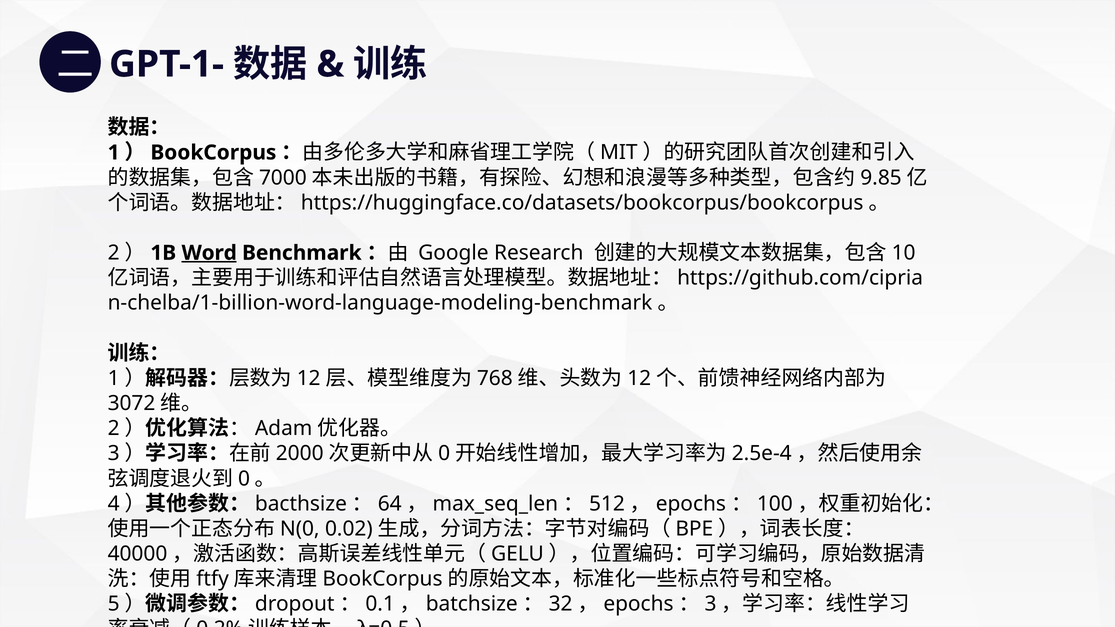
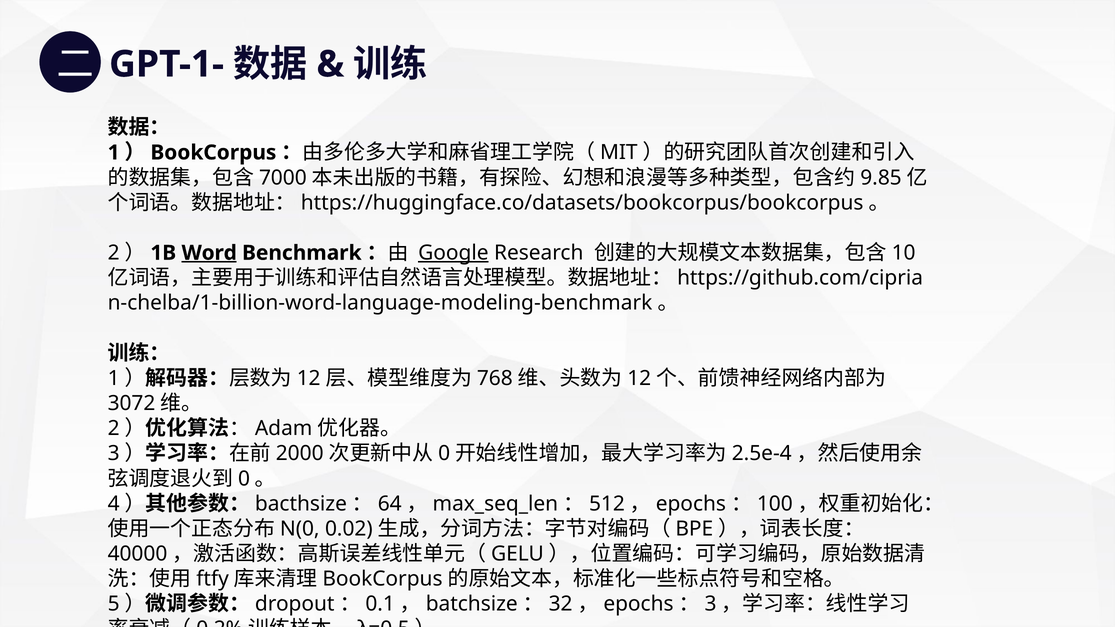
Google underline: none -> present
